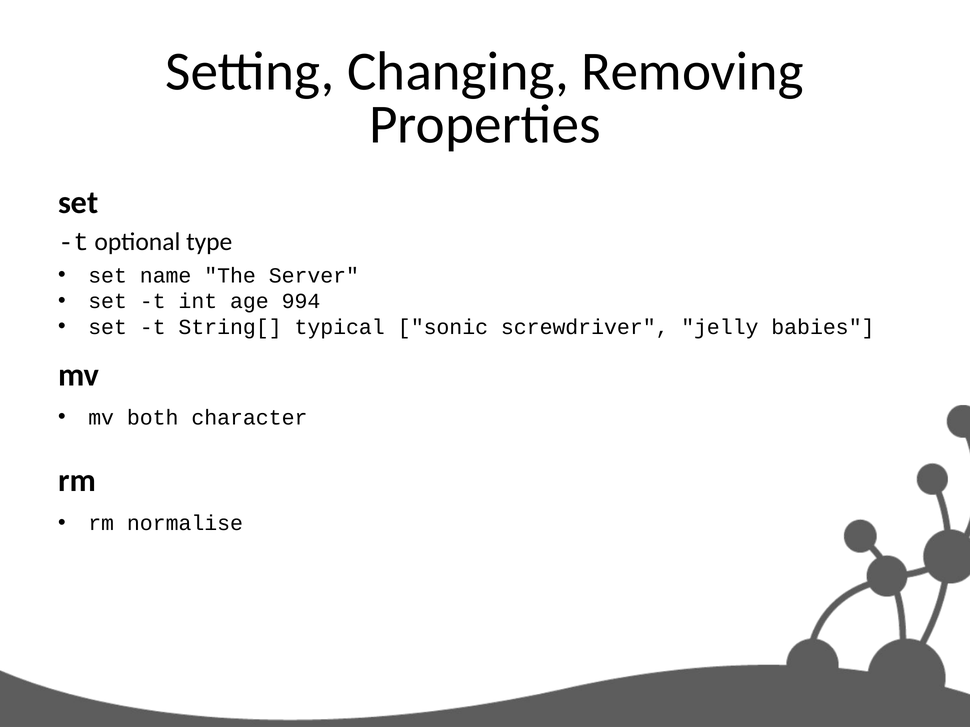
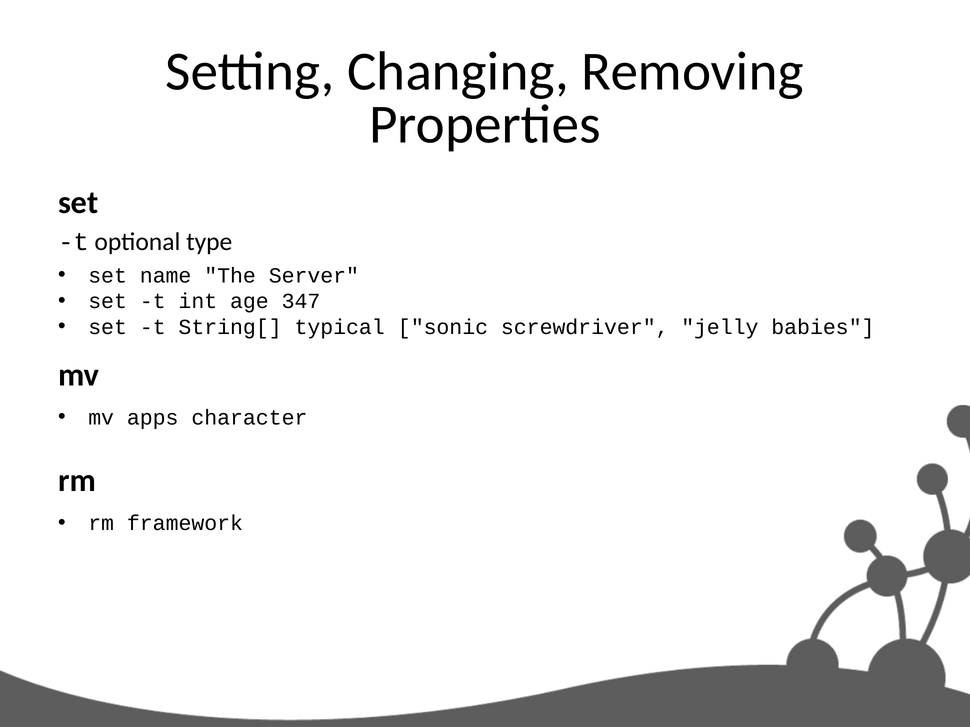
994: 994 -> 347
both: both -> apps
normalise: normalise -> framework
